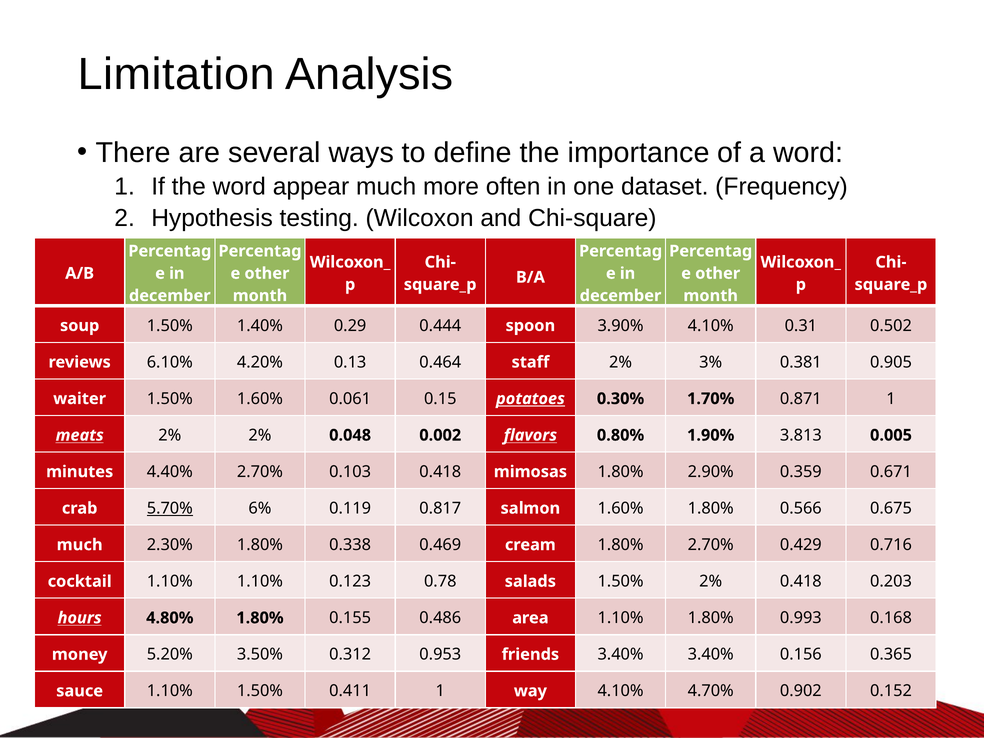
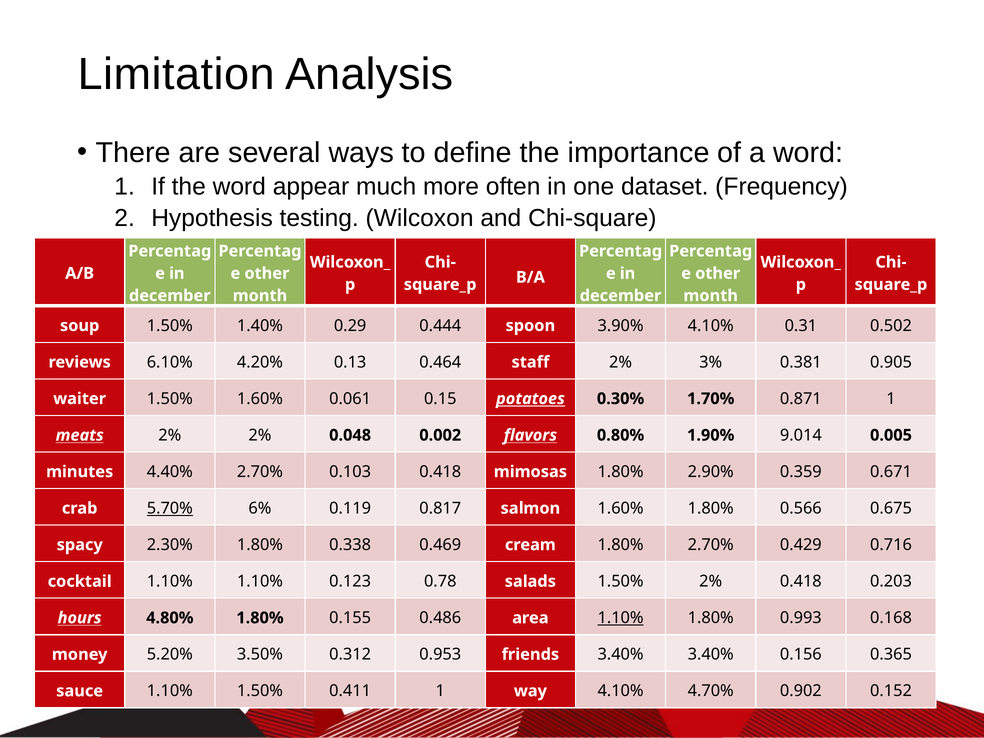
3.813: 3.813 -> 9.014
much at (80, 545): much -> spacy
1.10% at (621, 618) underline: none -> present
